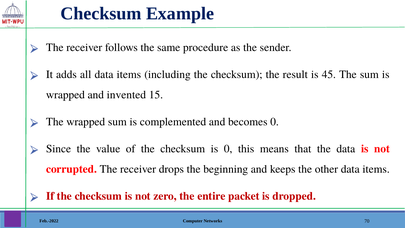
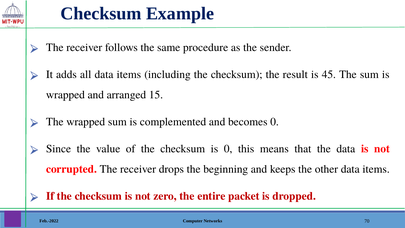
invented: invented -> arranged
